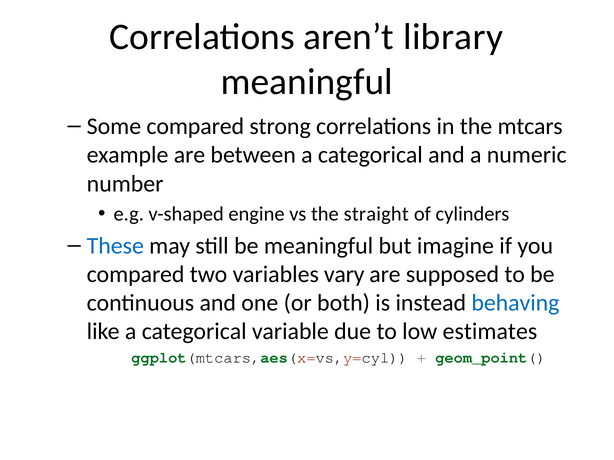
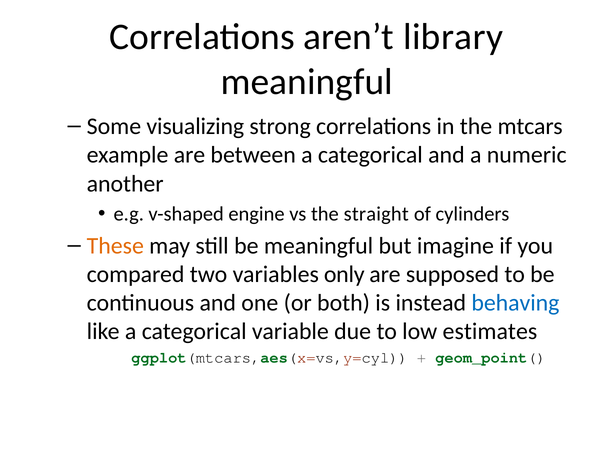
Some compared: compared -> visualizing
number: number -> another
These colour: blue -> orange
vary: vary -> only
